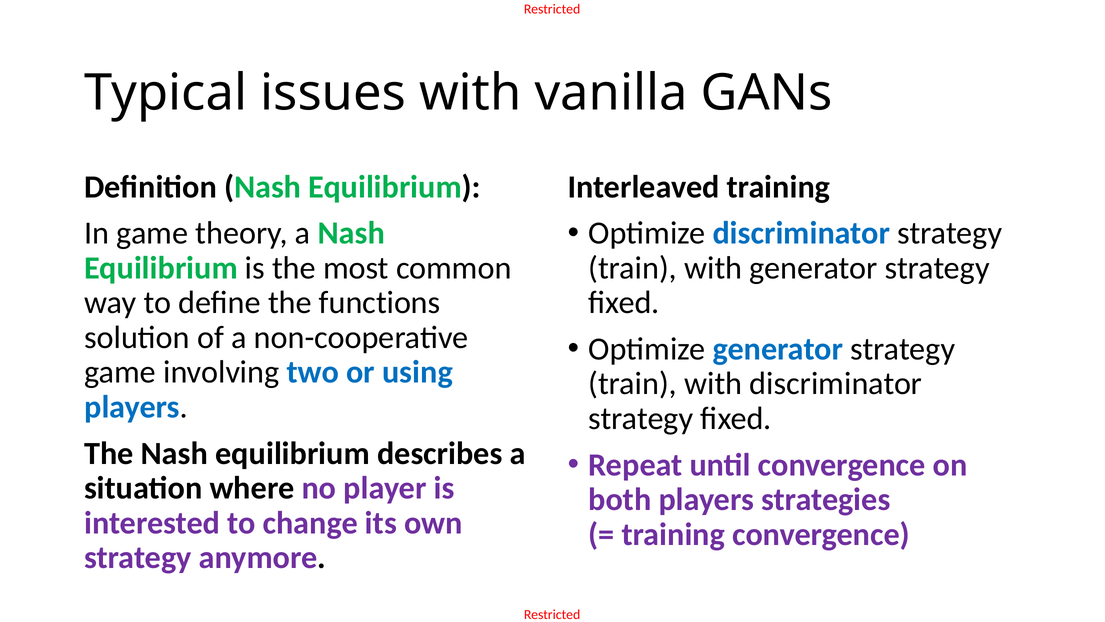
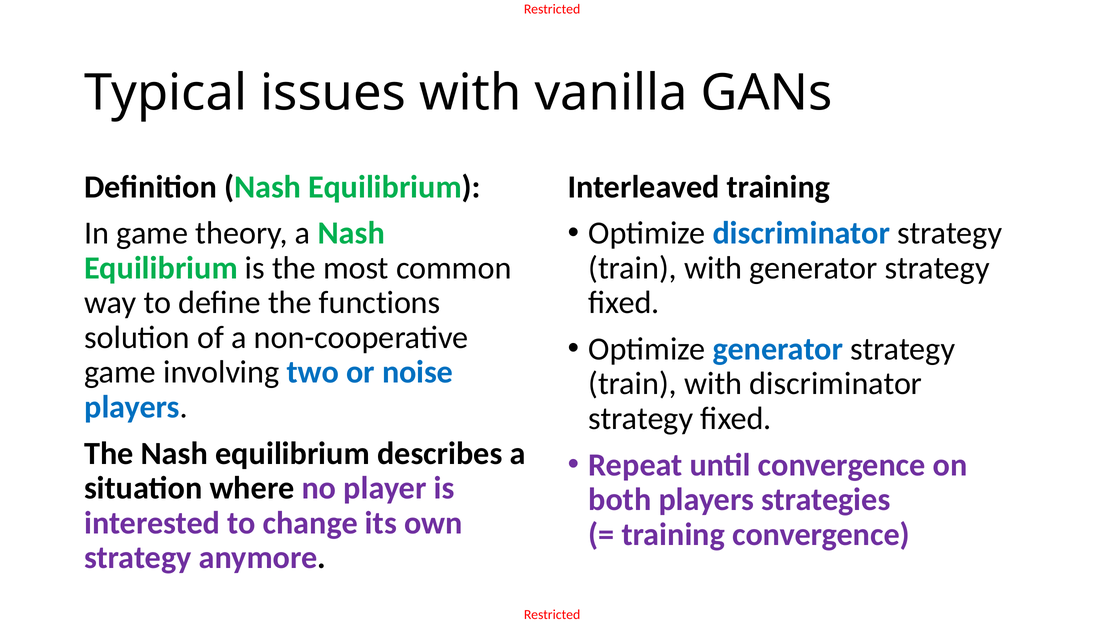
using: using -> noise
